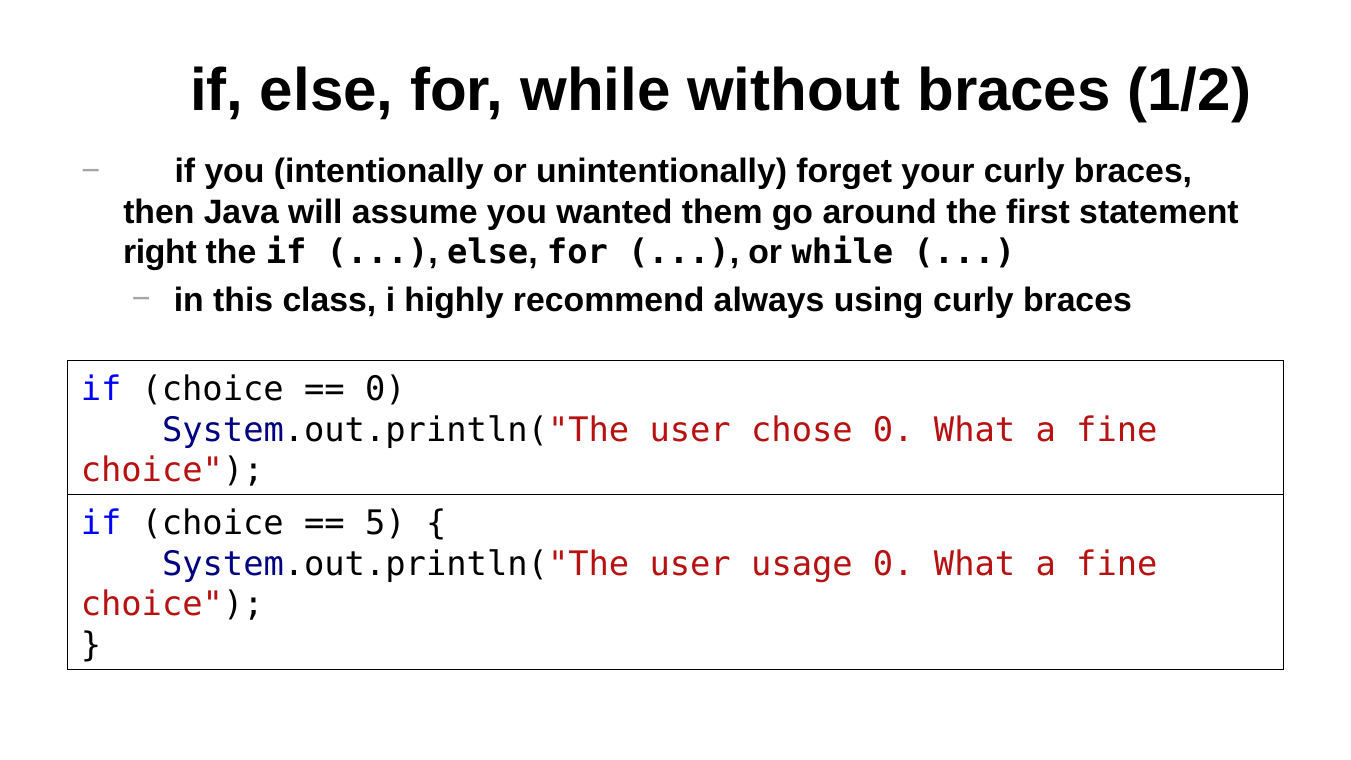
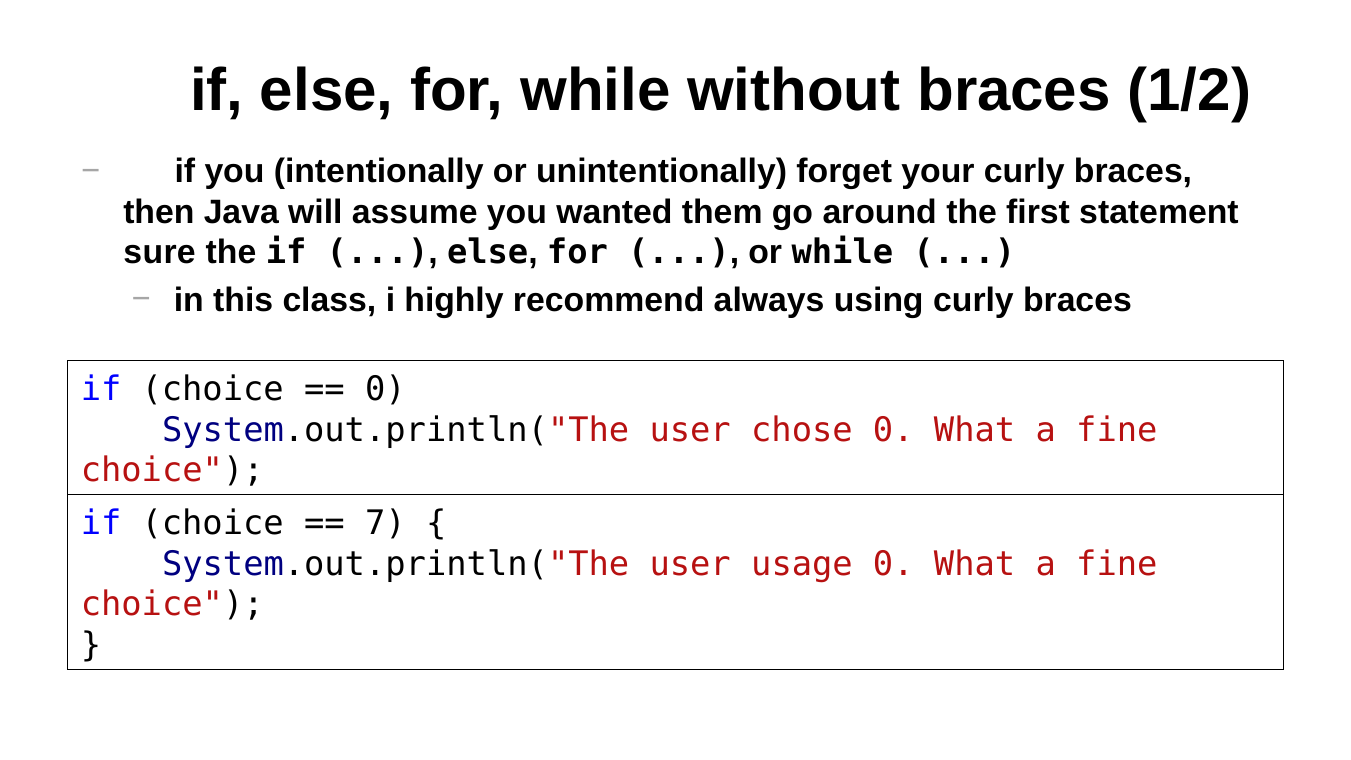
right: right -> sure
5: 5 -> 7
